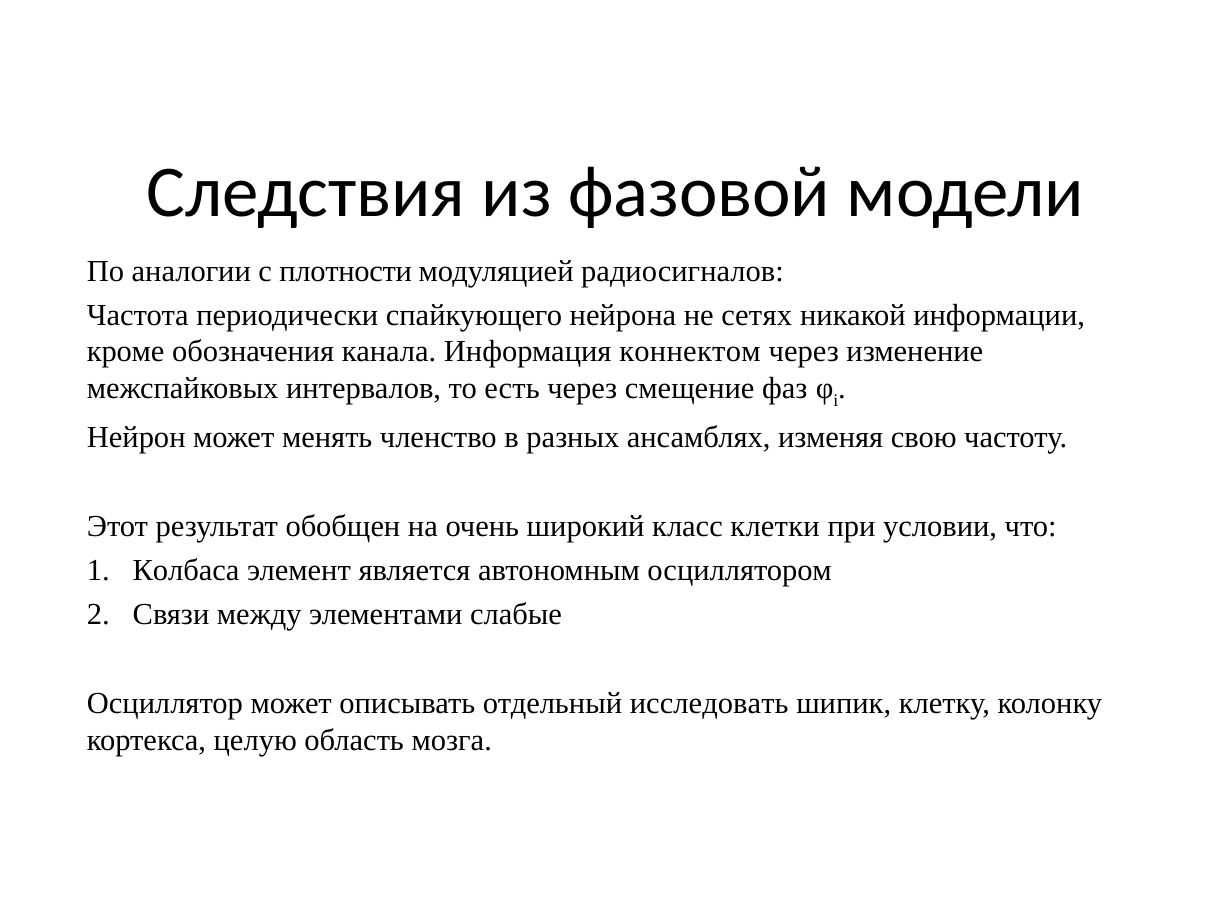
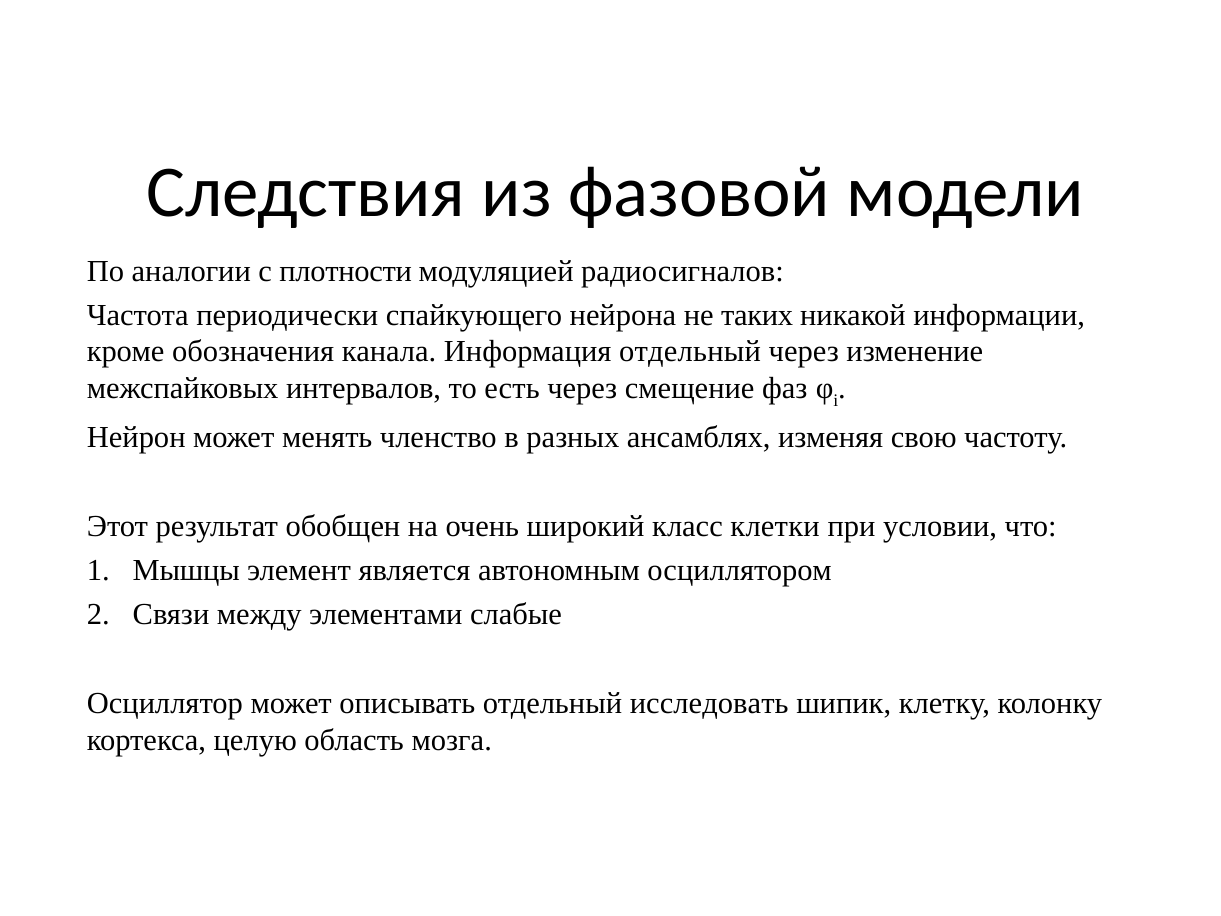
сетях: сетях -> таких
Информация коннектом: коннектом -> отдельный
Колбаса: Колбаса -> Мышцы
